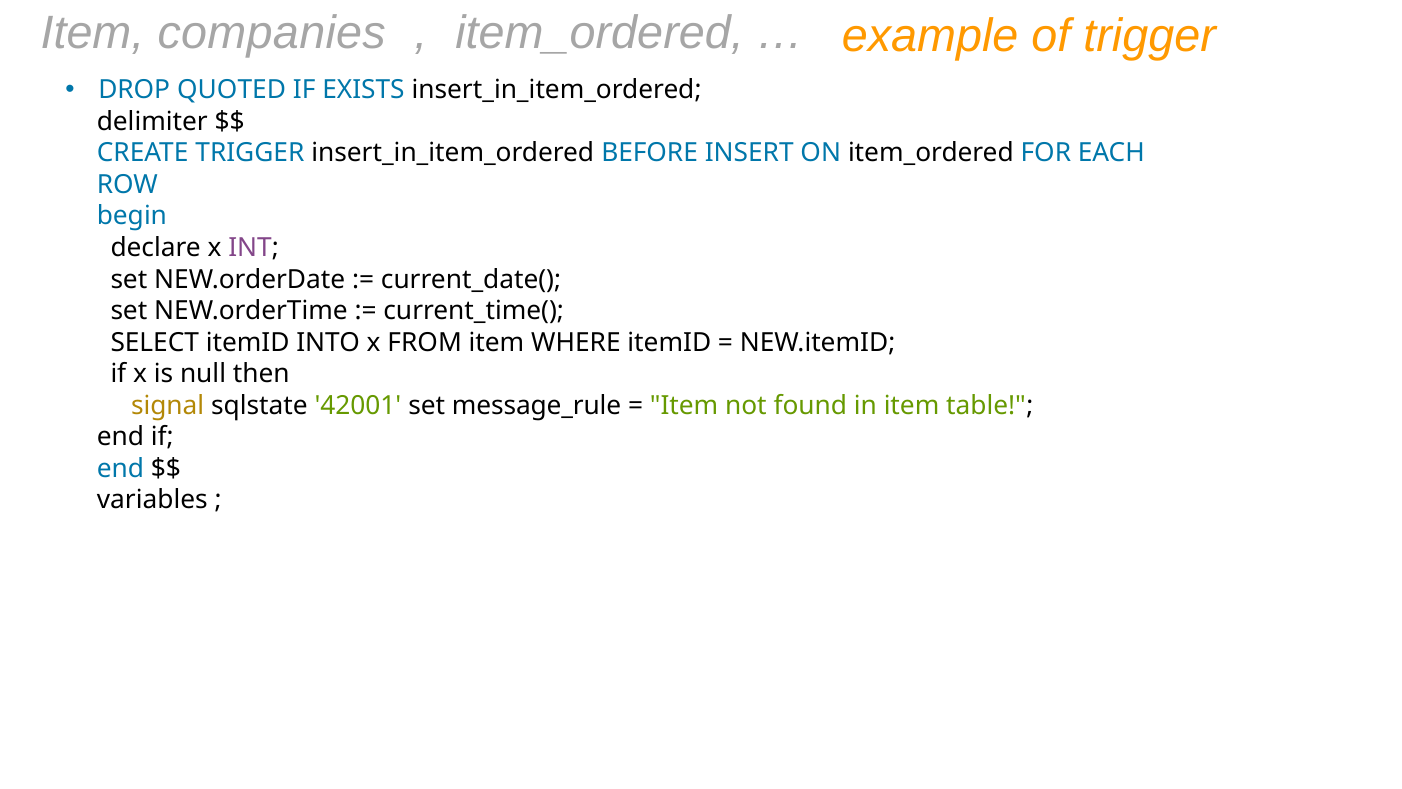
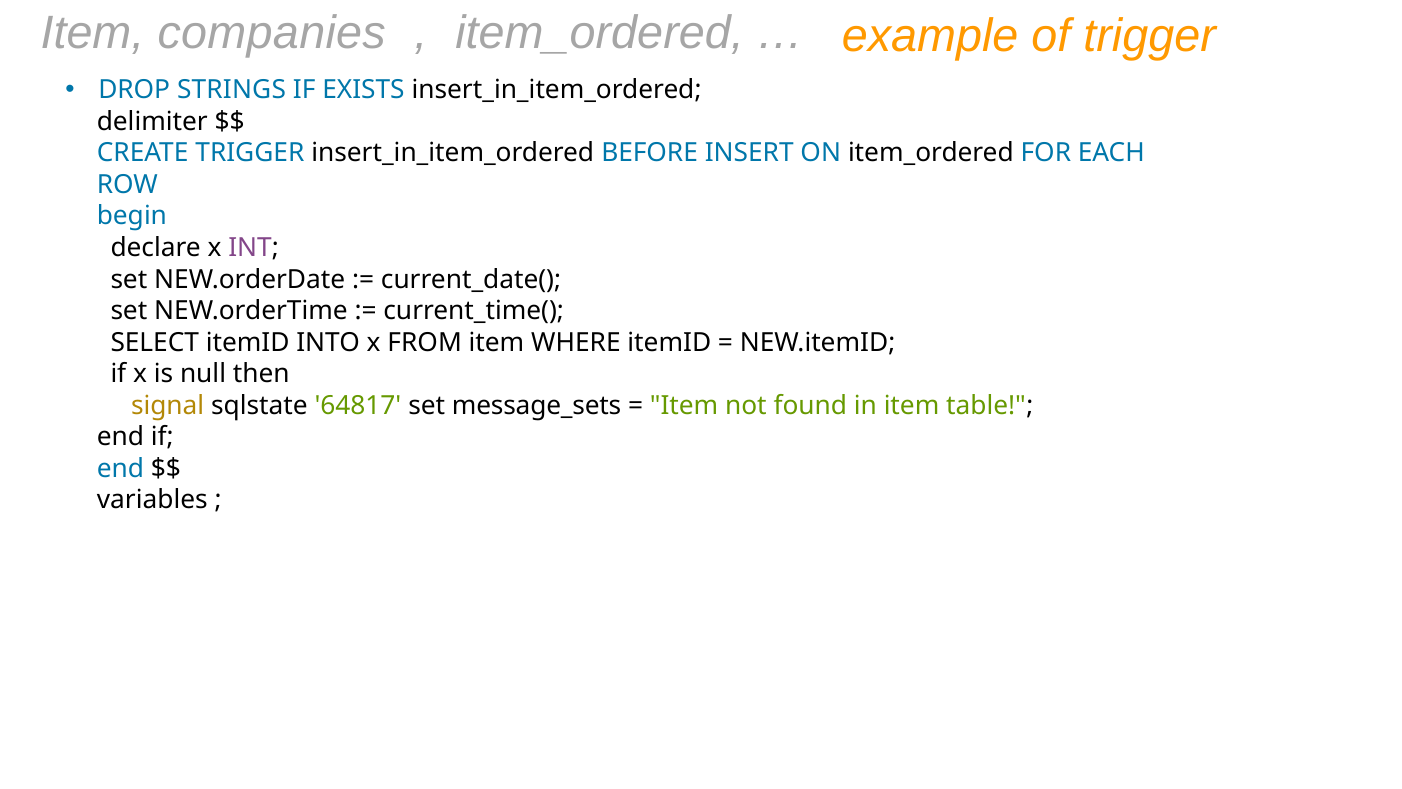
QUOTED: QUOTED -> STRINGS
42001: 42001 -> 64817
message_rule: message_rule -> message_sets
